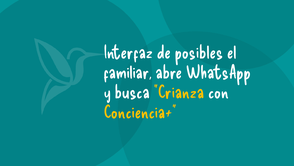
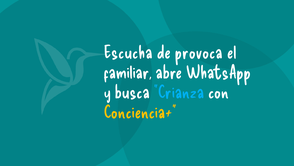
Interfaz: Interfaz -> Escucha
posibles: posibles -> provoca
Crianza colour: yellow -> light blue
